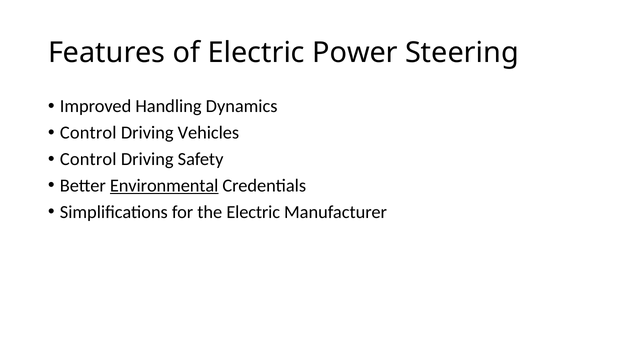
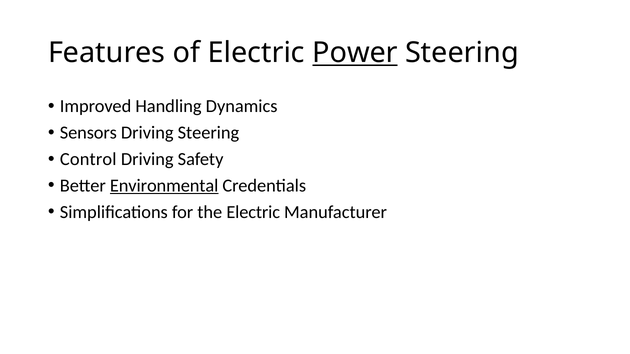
Power underline: none -> present
Control at (88, 133): Control -> Sensors
Driving Vehicles: Vehicles -> Steering
